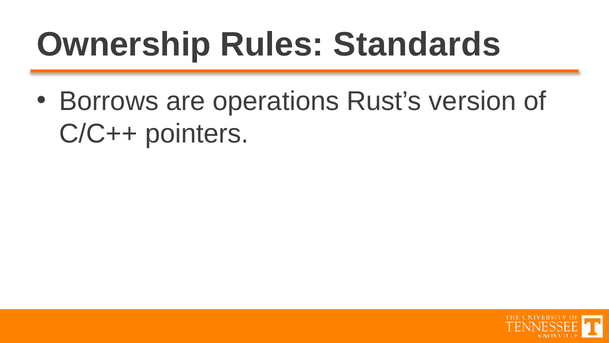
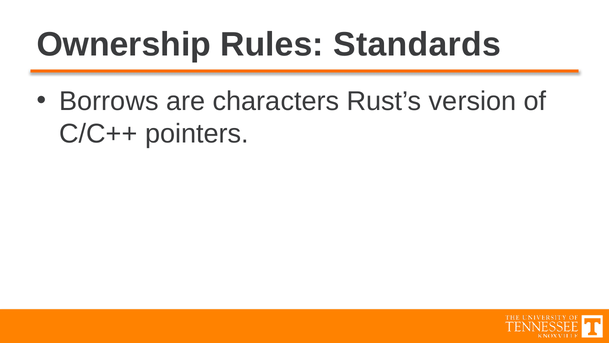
operations: operations -> characters
